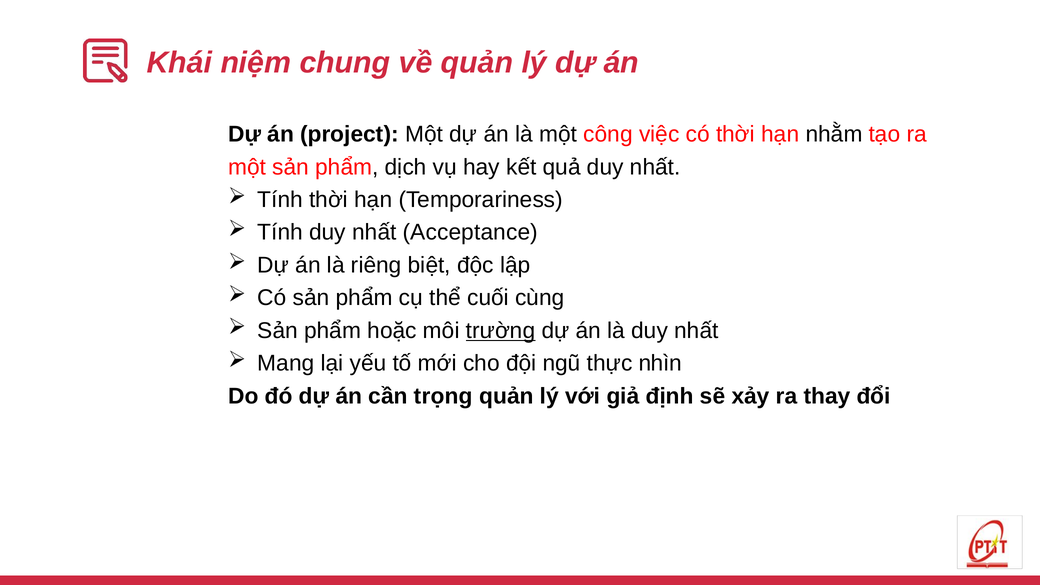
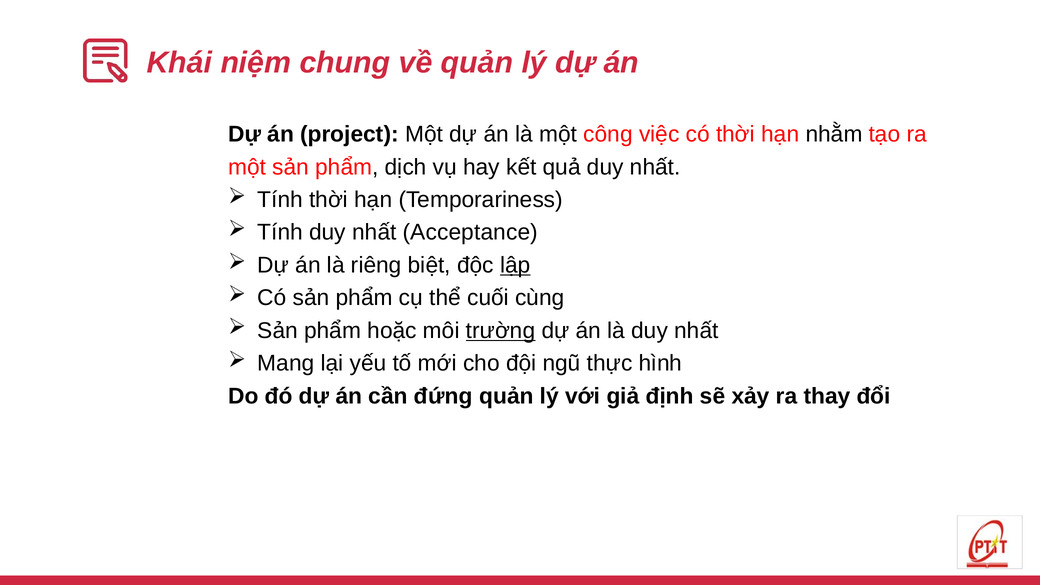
lập underline: none -> present
nhìn: nhìn -> hình
trọng: trọng -> đứng
